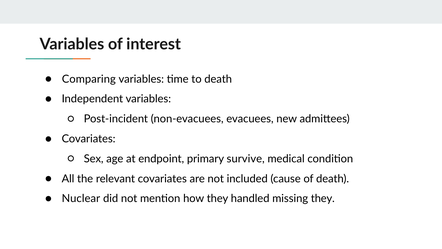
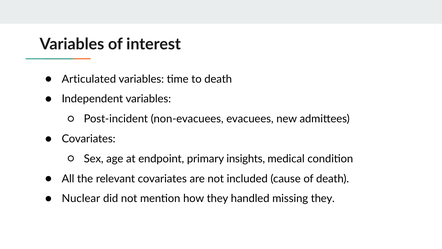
Comparing: Comparing -> Articulated
survive: survive -> insights
